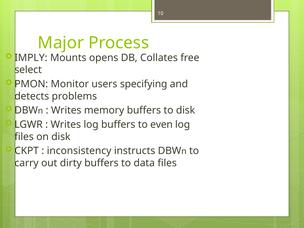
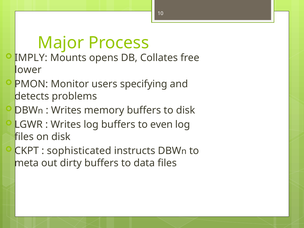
select: select -> lower
inconsistency: inconsistency -> sophisticated
carry: carry -> meta
